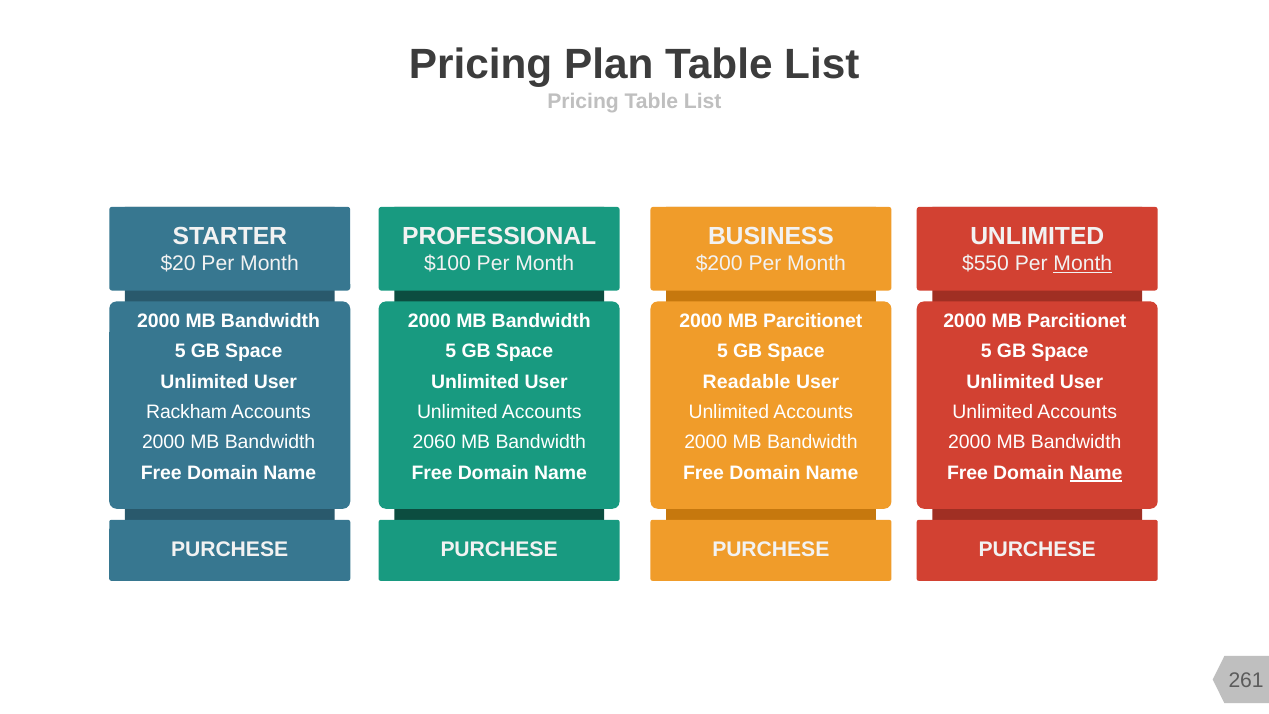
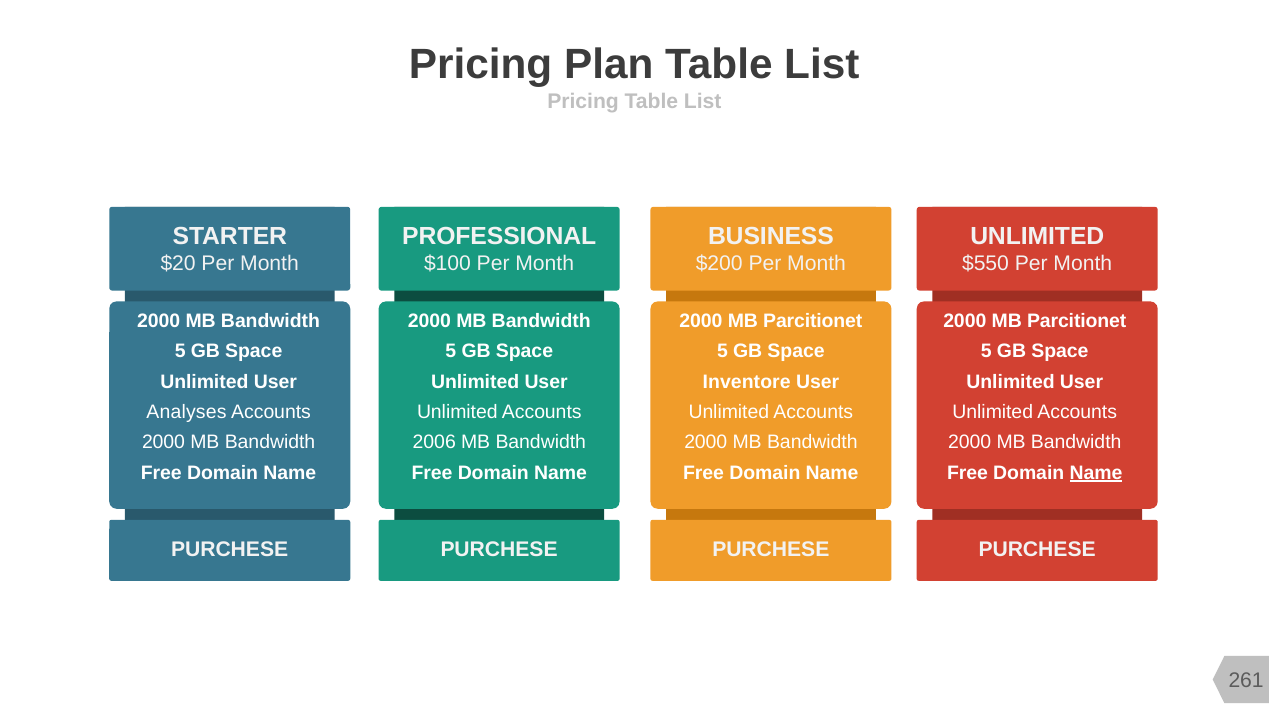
Month at (1083, 264) underline: present -> none
Readable: Readable -> Inventore
Rackham: Rackham -> Analyses
2060: 2060 -> 2006
